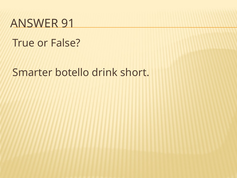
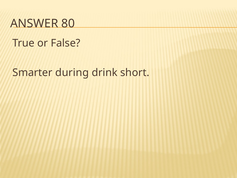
91: 91 -> 80
botello: botello -> during
